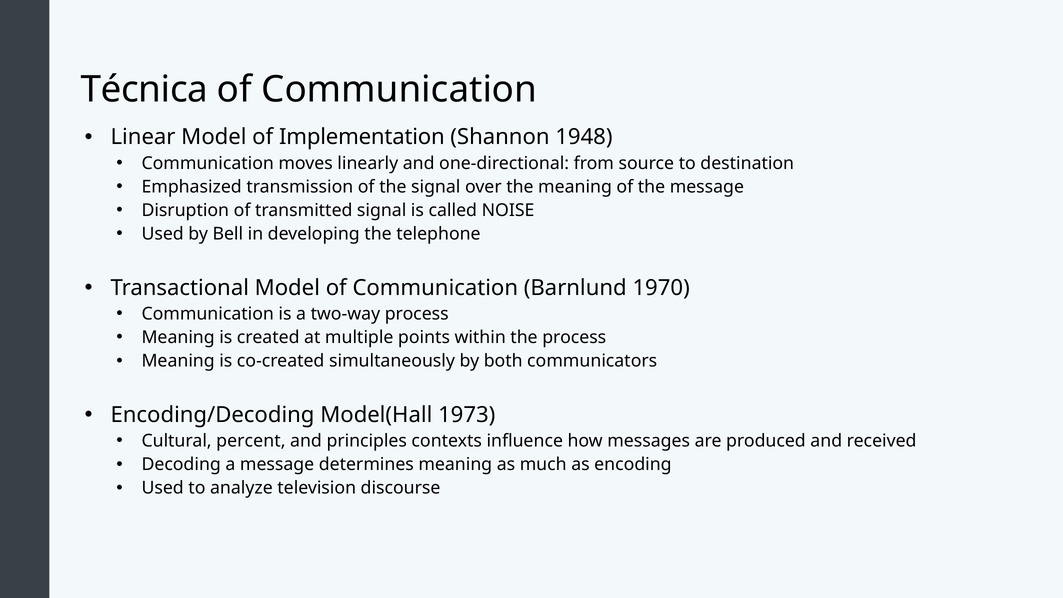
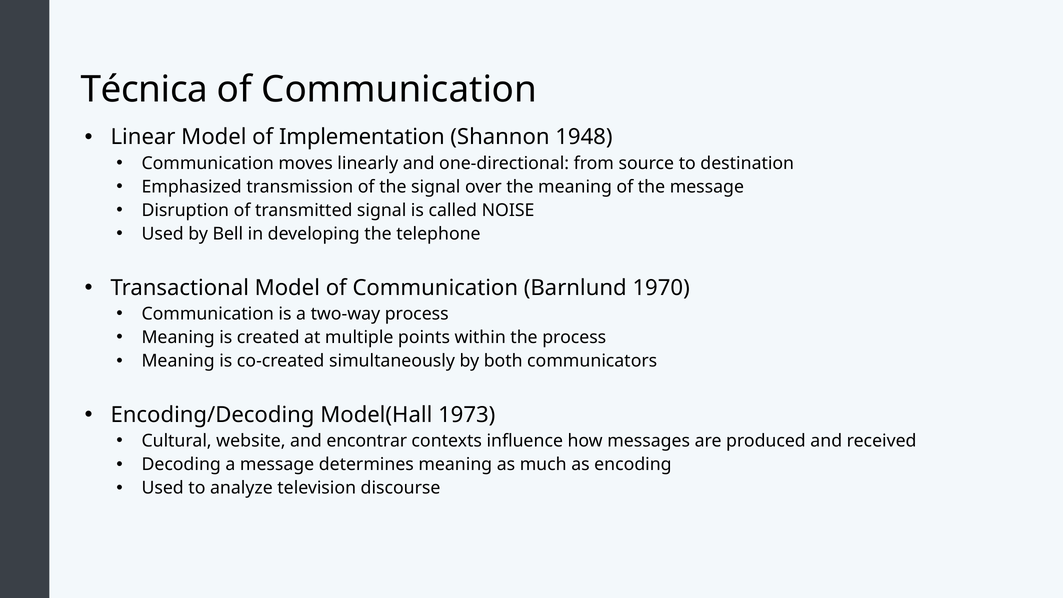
percent: percent -> website
principles: principles -> encontrar
